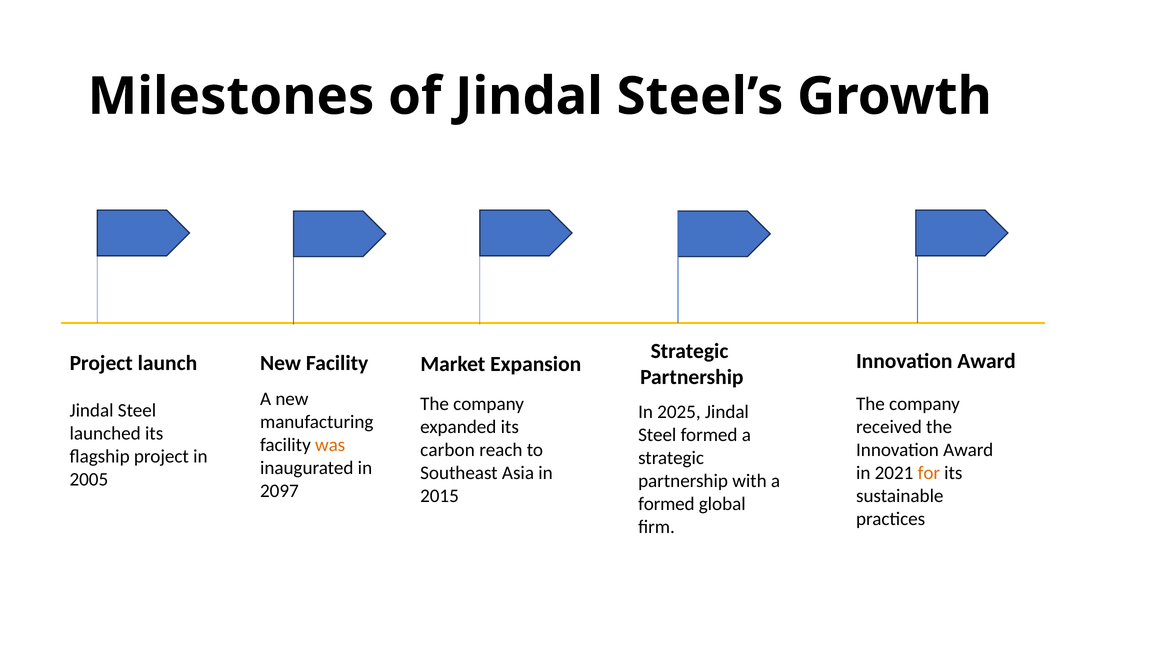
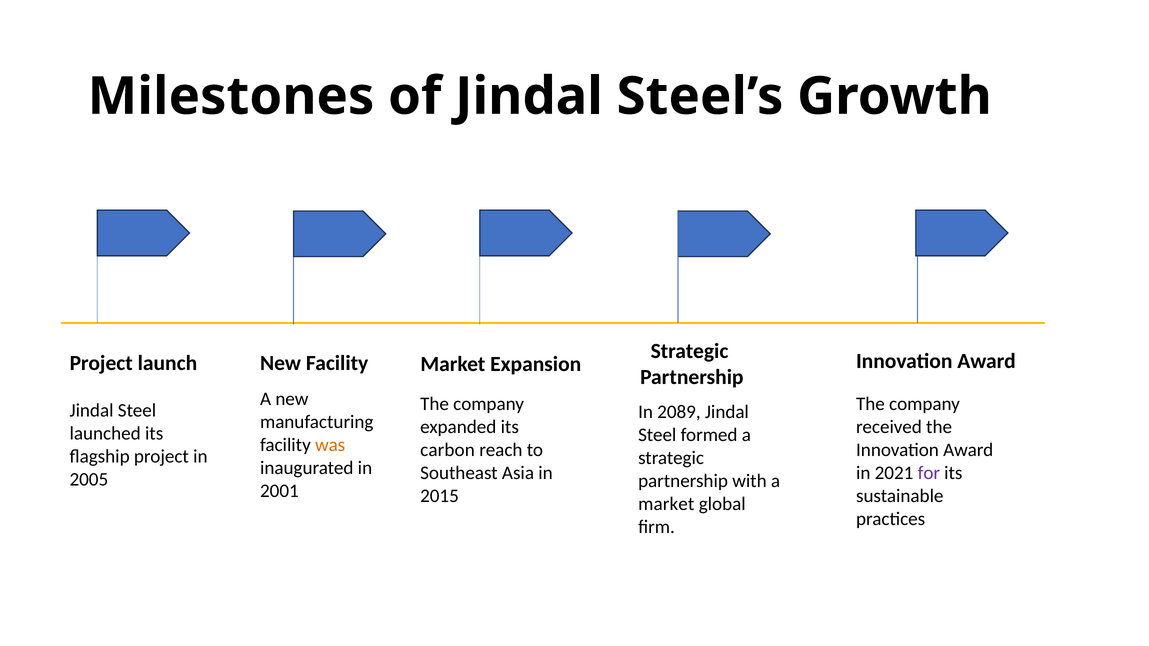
2025: 2025 -> 2089
for colour: orange -> purple
2097: 2097 -> 2001
formed at (666, 504): formed -> market
